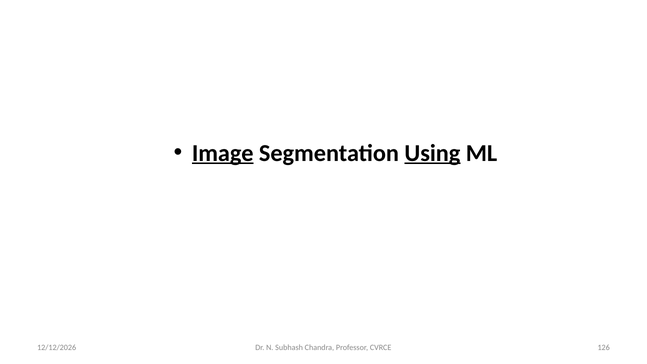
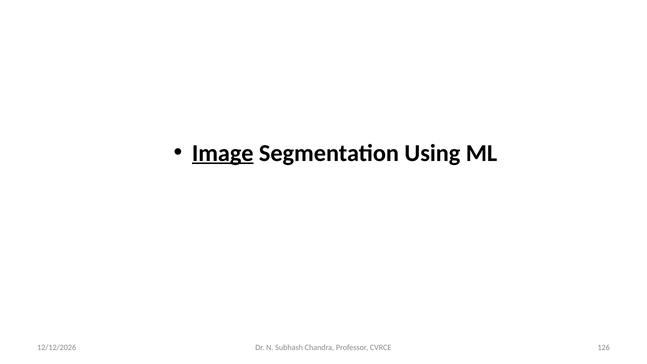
Using underline: present -> none
